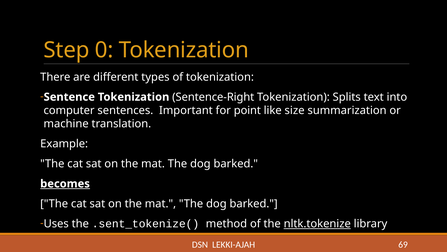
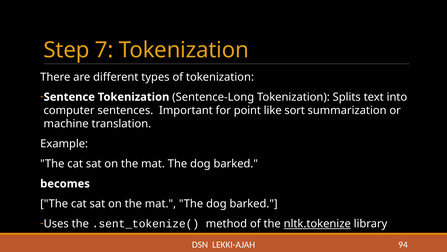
0: 0 -> 7
Sentence-Right: Sentence-Right -> Sentence-Long
size: size -> sort
becomes underline: present -> none
69: 69 -> 94
